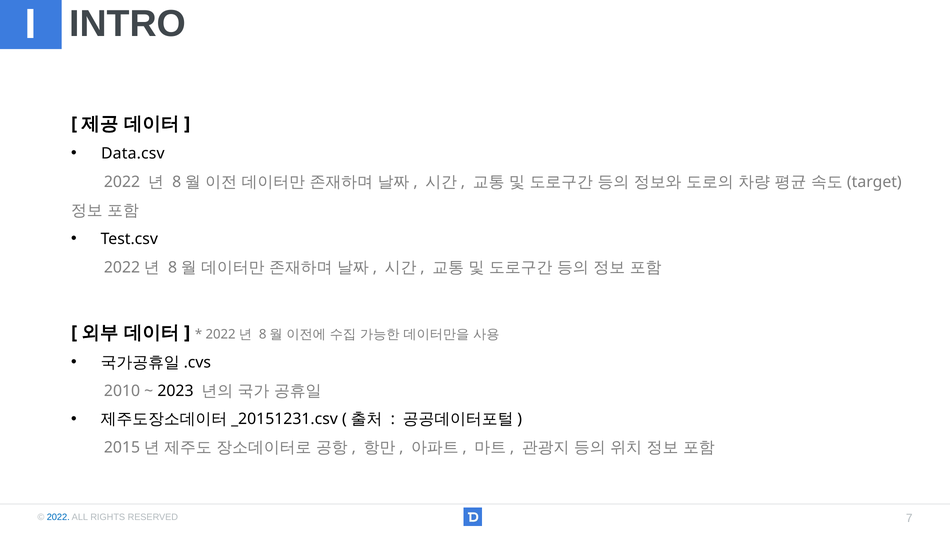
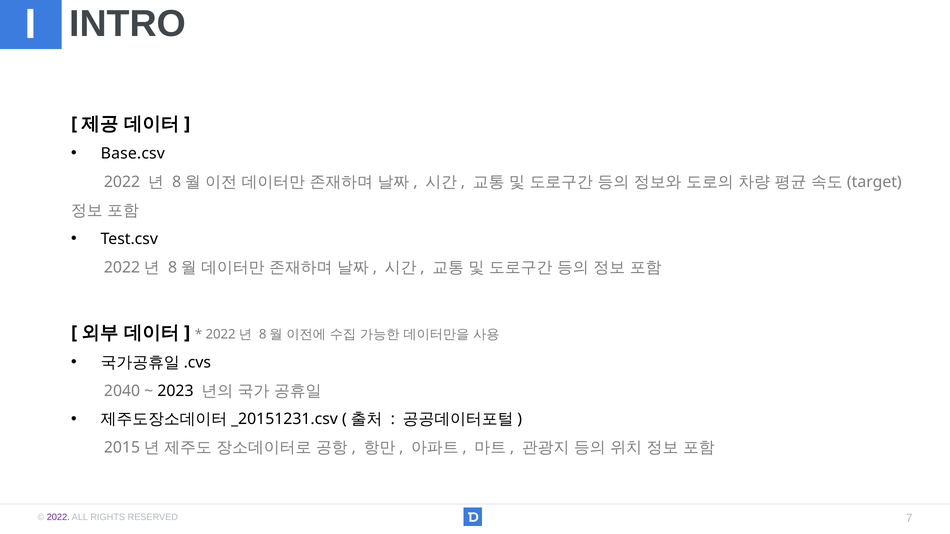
Data.csv: Data.csv -> Base.csv
2010: 2010 -> 2040
2022 at (58, 518) colour: blue -> purple
